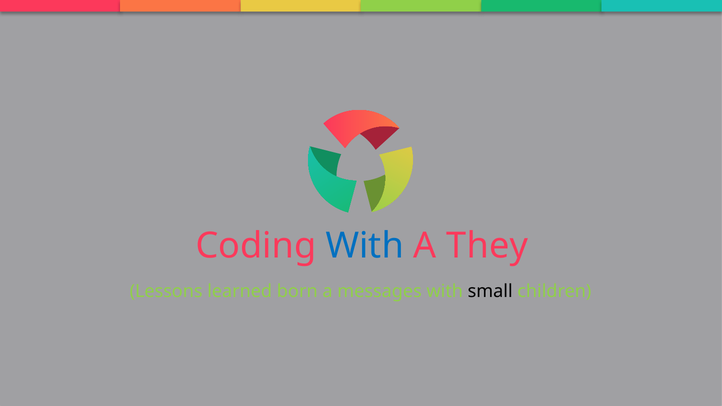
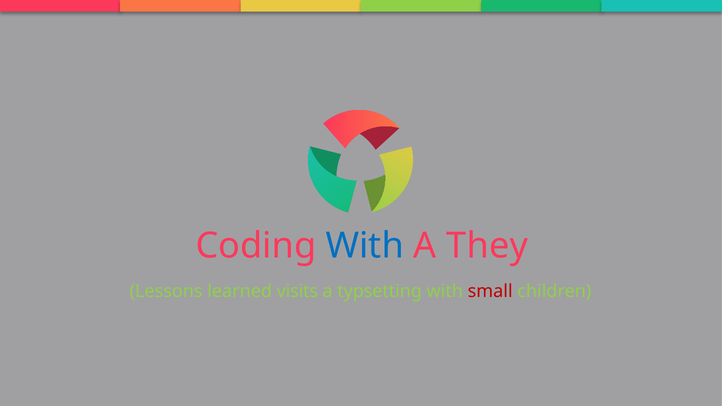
born: born -> visits
messages: messages -> typsetting
small colour: black -> red
